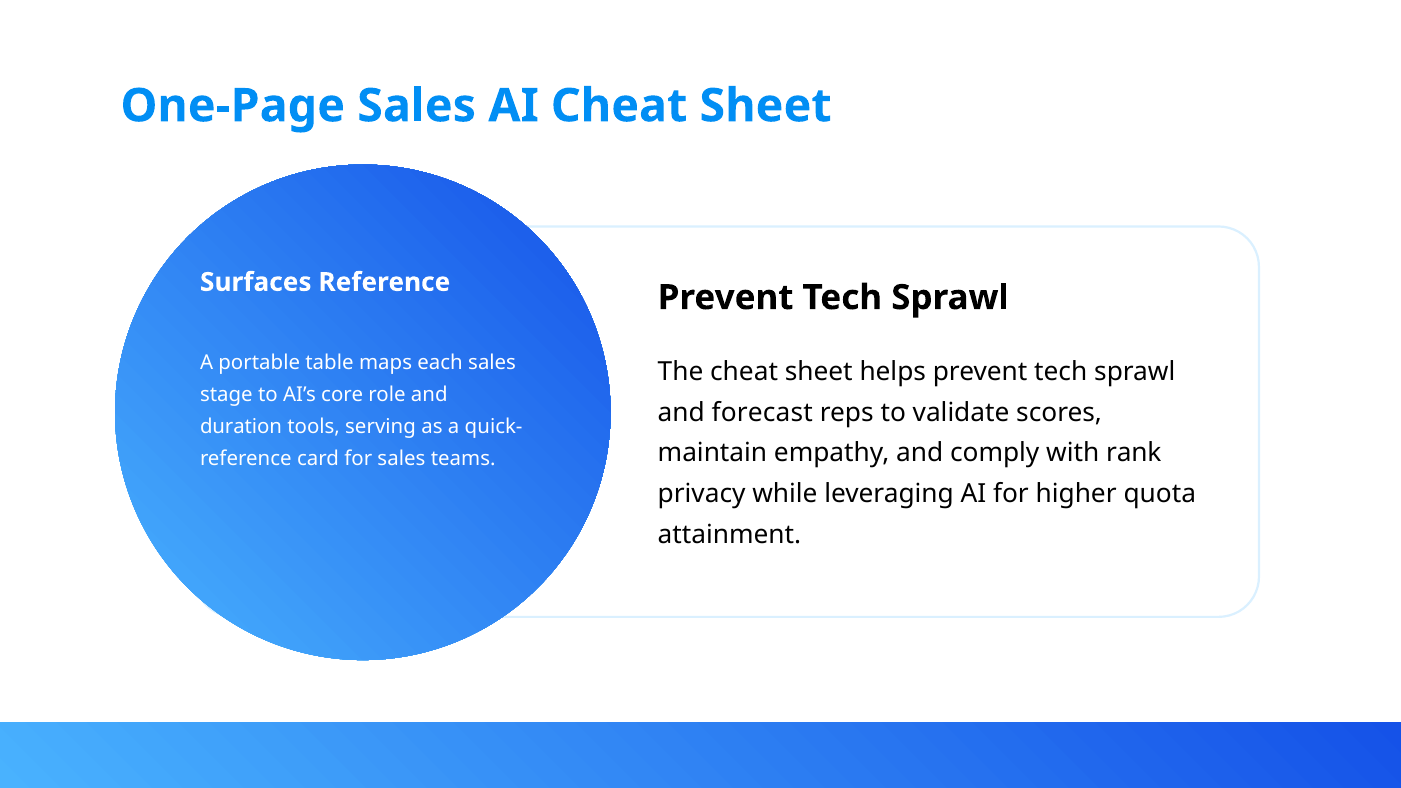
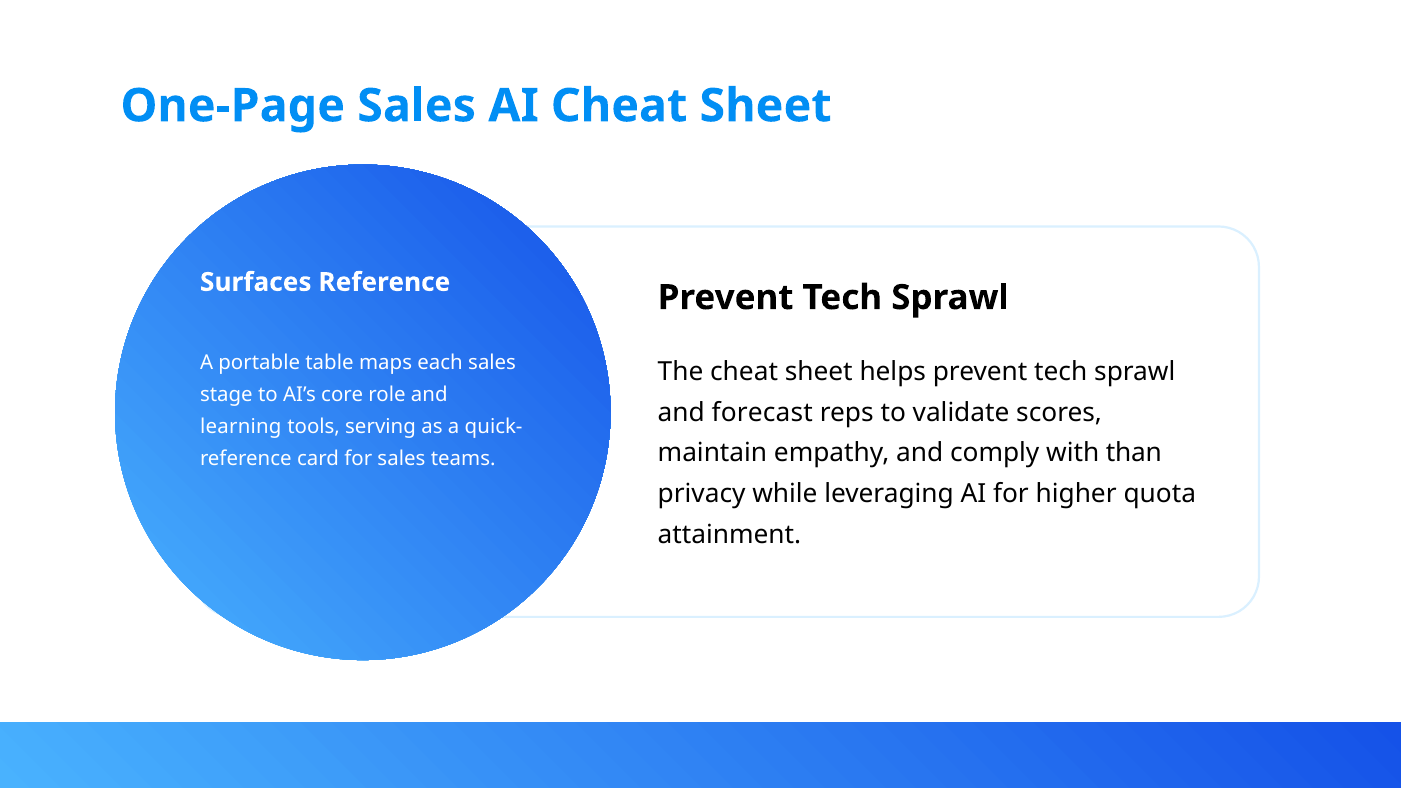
duration: duration -> learning
rank: rank -> than
